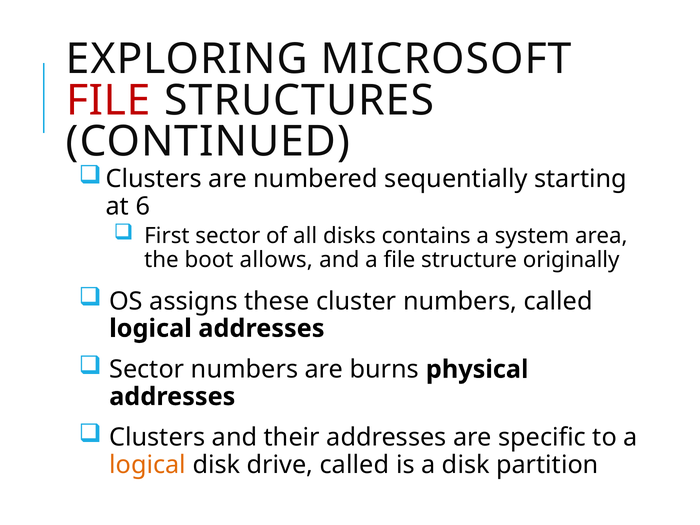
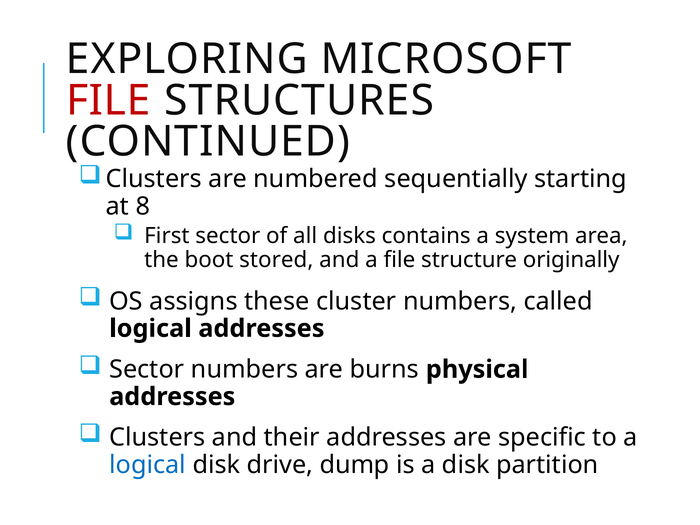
6: 6 -> 8
allows: allows -> stored
logical at (148, 465) colour: orange -> blue
drive called: called -> dump
